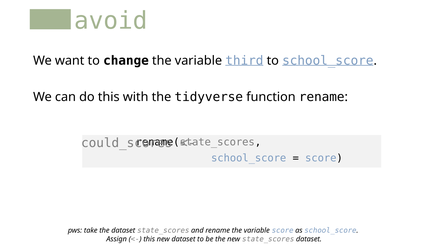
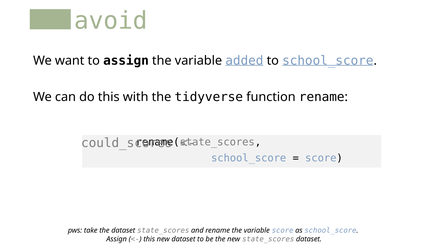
to change: change -> assign
third: third -> added
